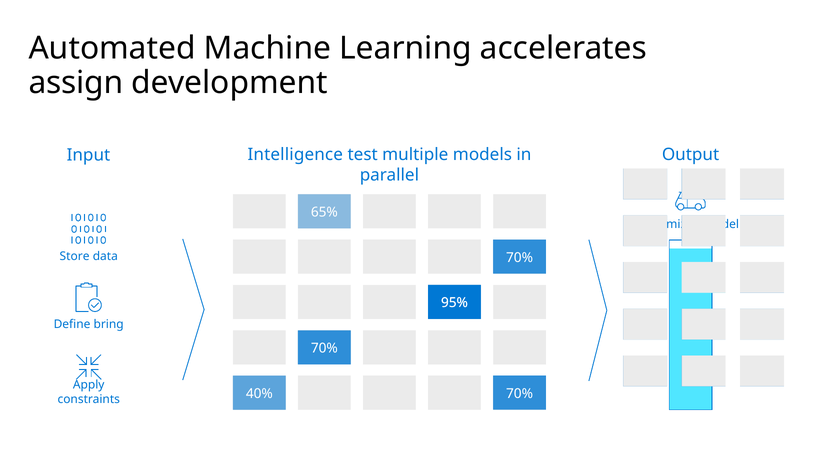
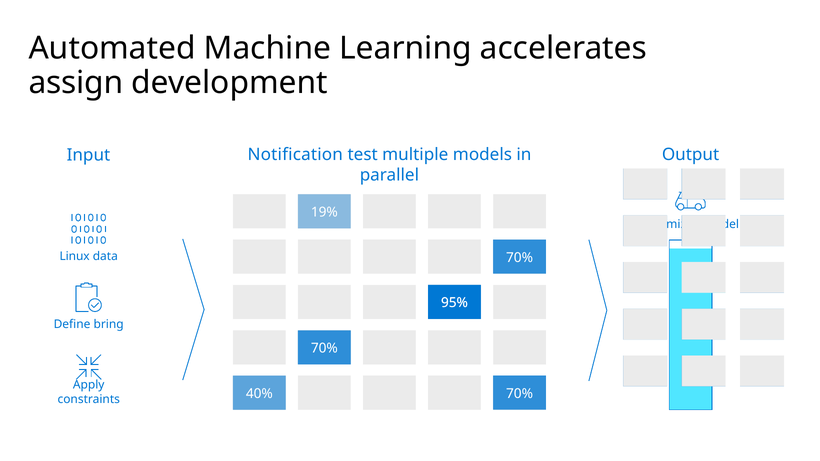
Intelligence: Intelligence -> Notification
65%: 65% -> 19%
Store: Store -> Linux
